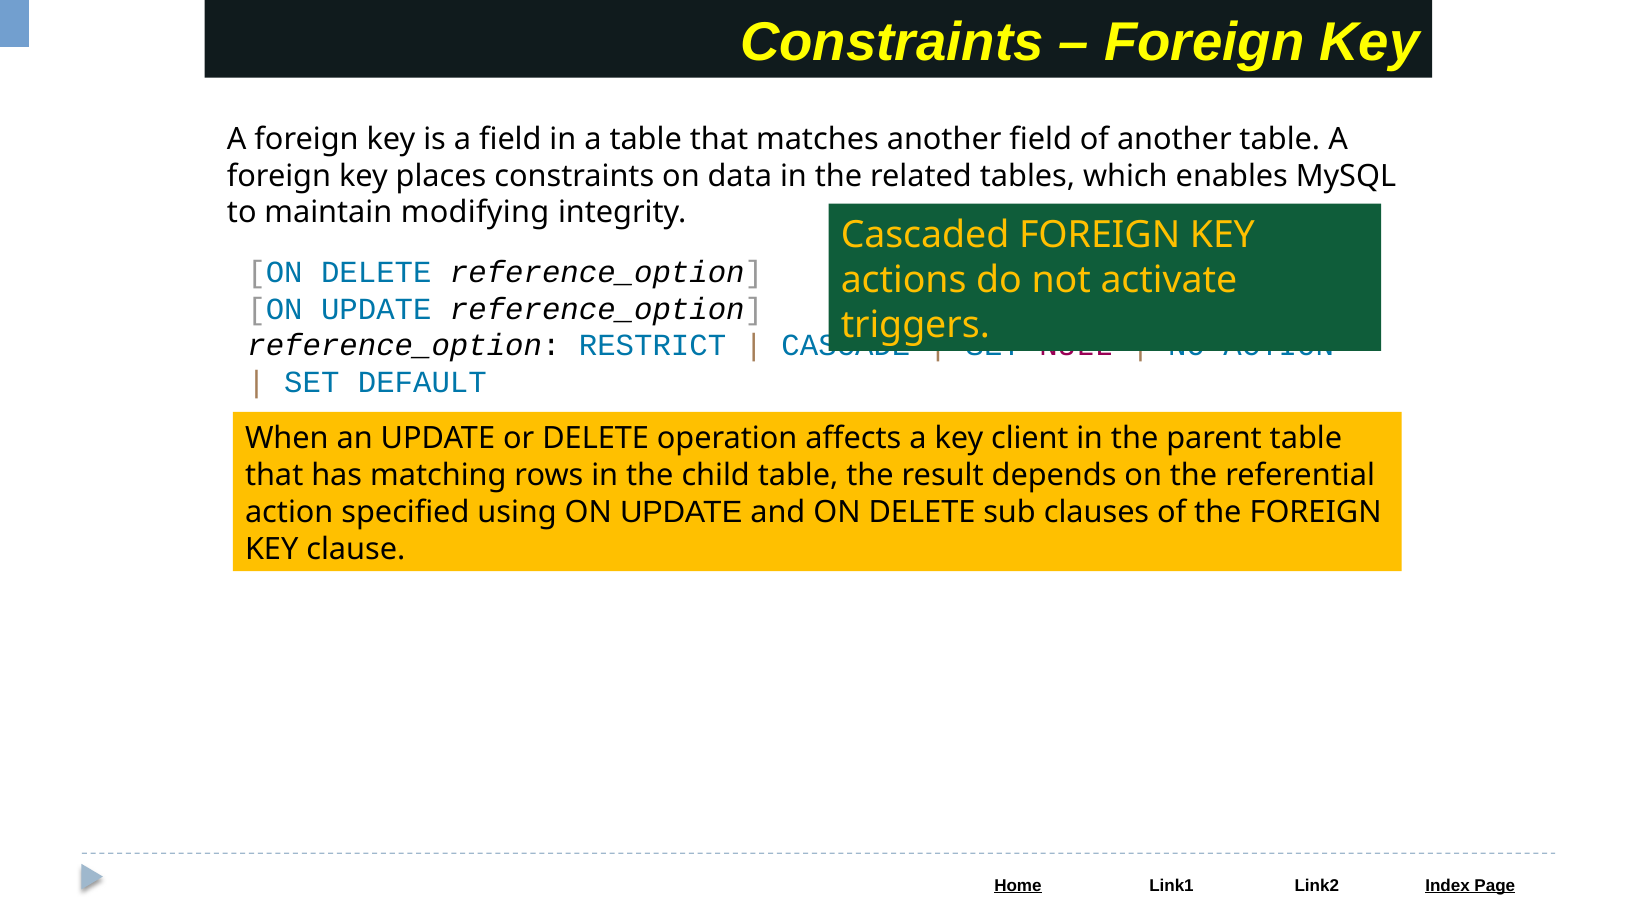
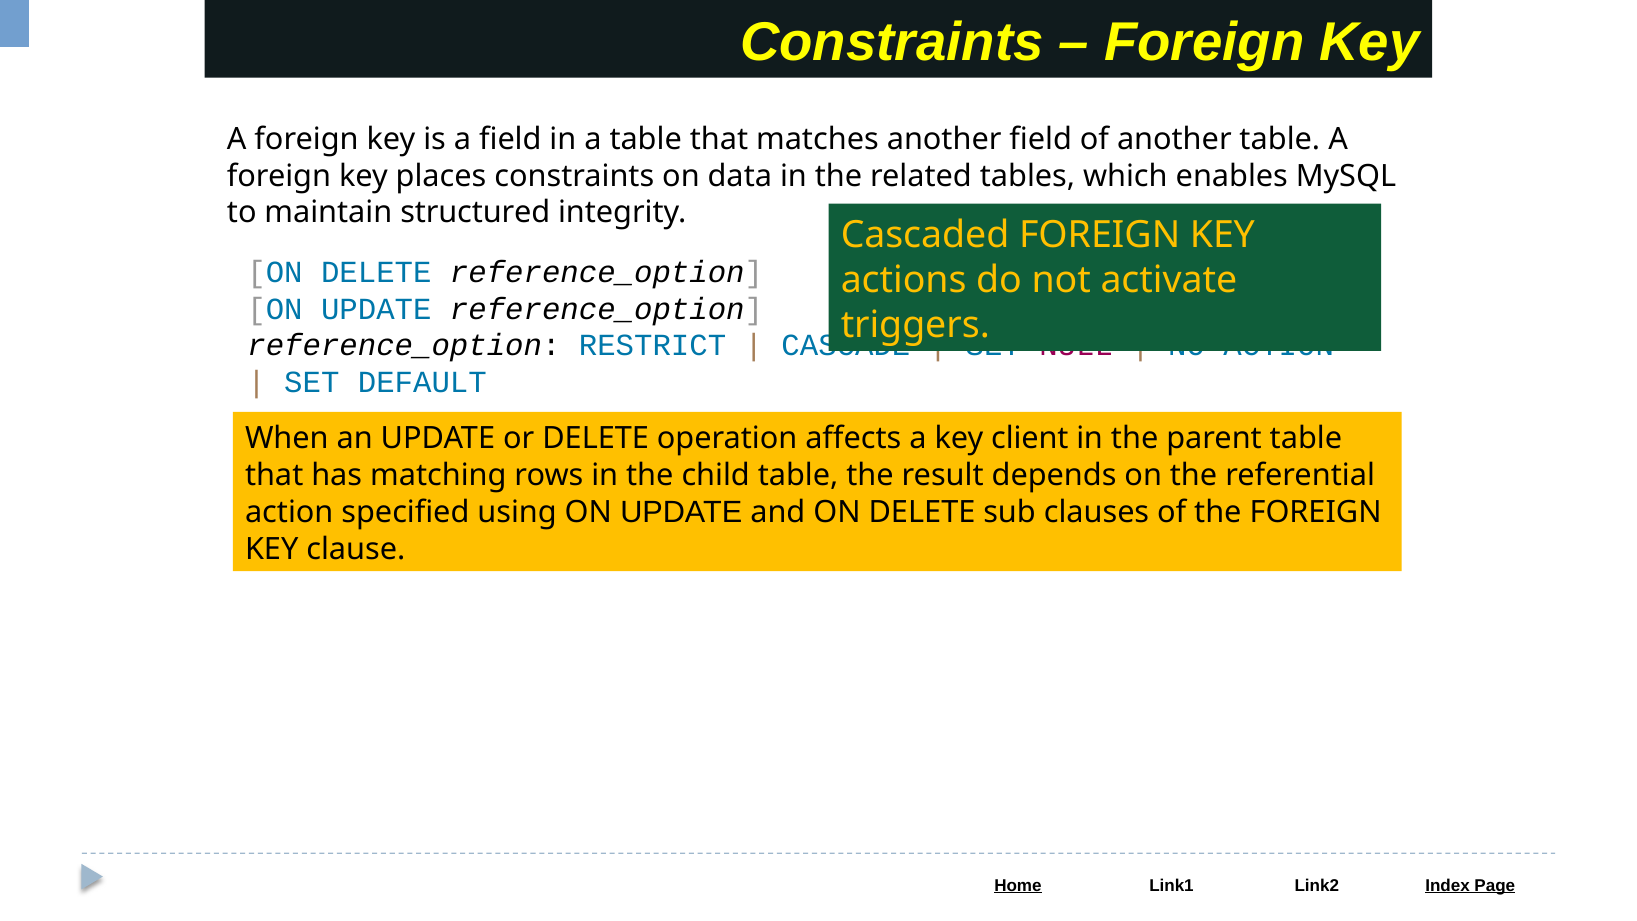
modifying: modifying -> structured
